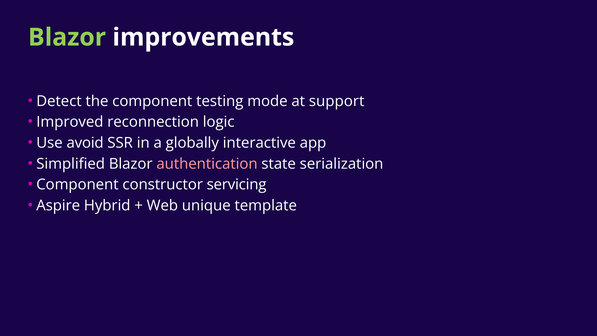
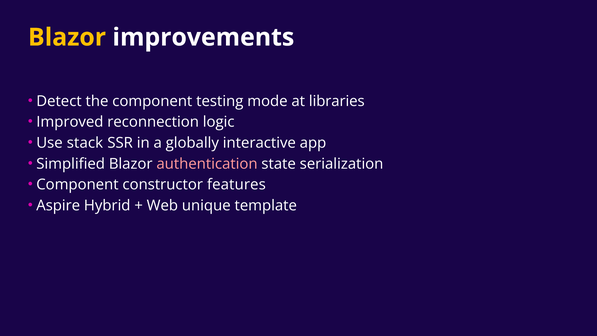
Blazor at (67, 37) colour: light green -> yellow
support: support -> libraries
avoid: avoid -> stack
servicing: servicing -> features
